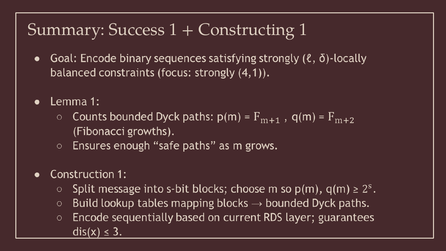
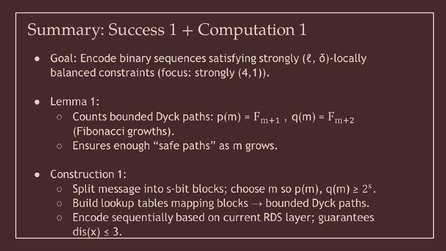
Constructing: Constructing -> Computation
